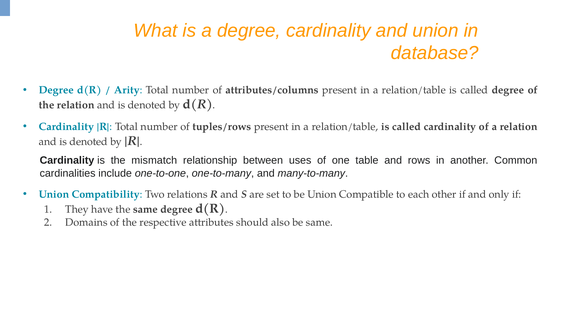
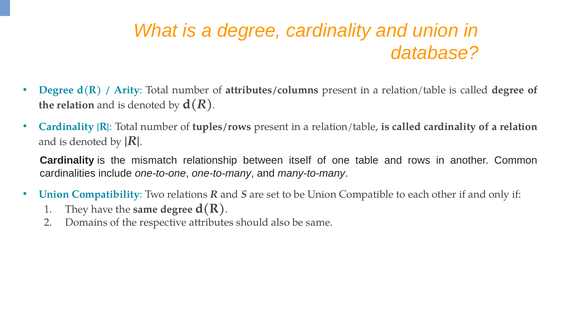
uses: uses -> itself
